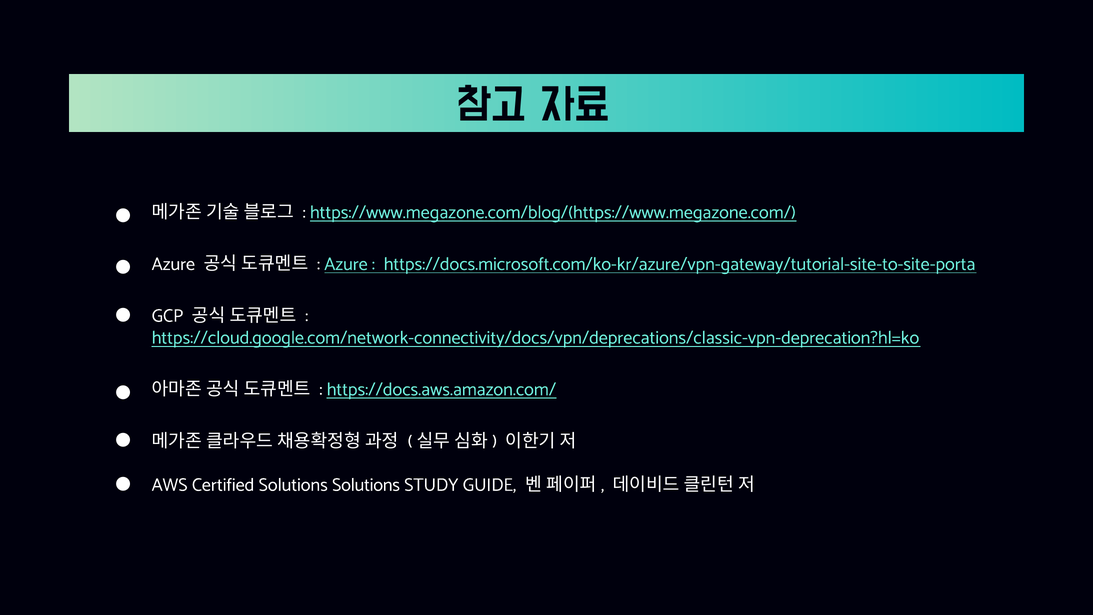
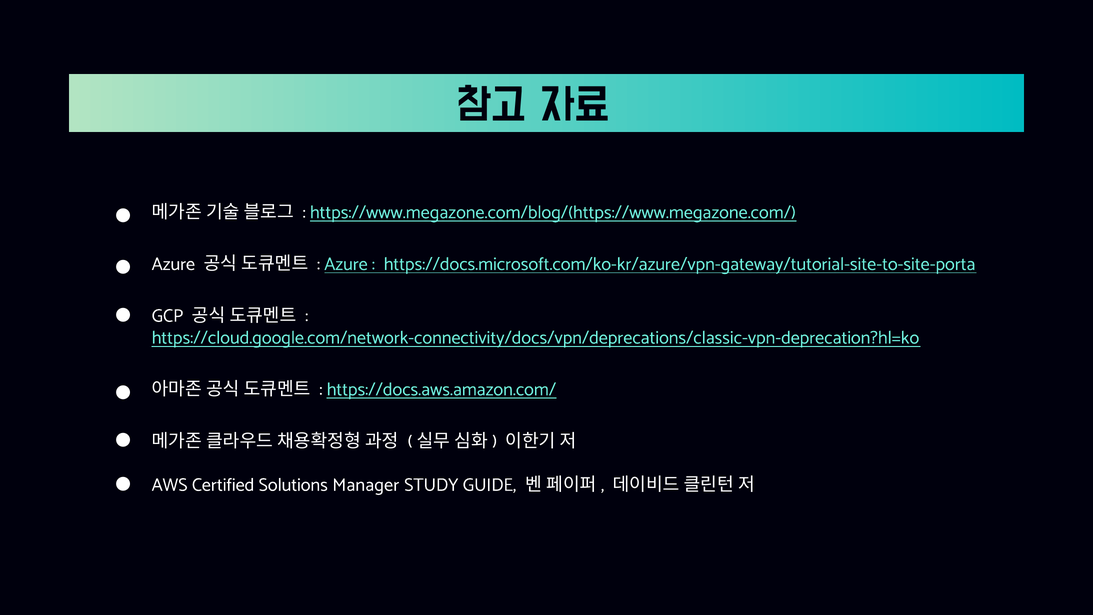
Solutions Solutions: Solutions -> Manager
